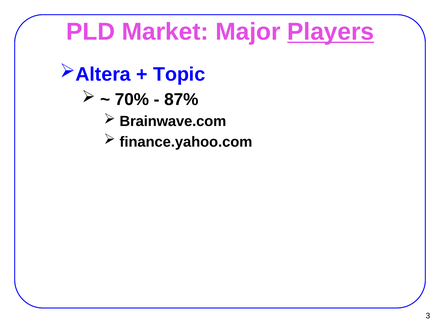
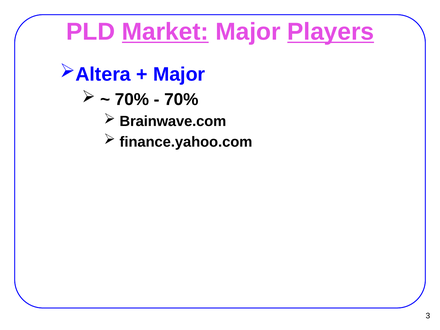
Market underline: none -> present
Topic at (179, 74): Topic -> Major
87% at (181, 99): 87% -> 70%
